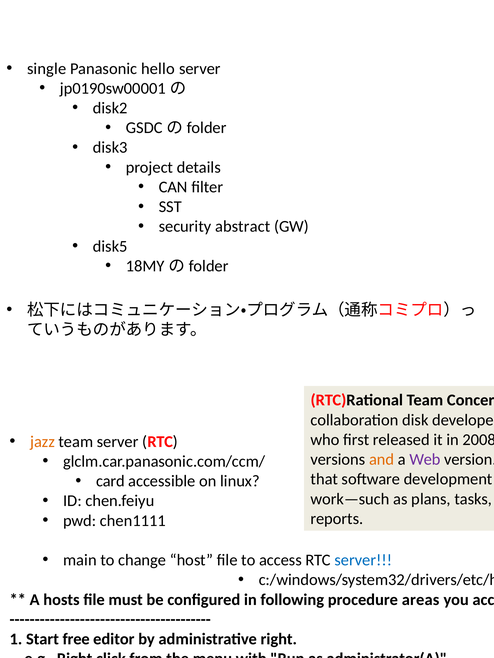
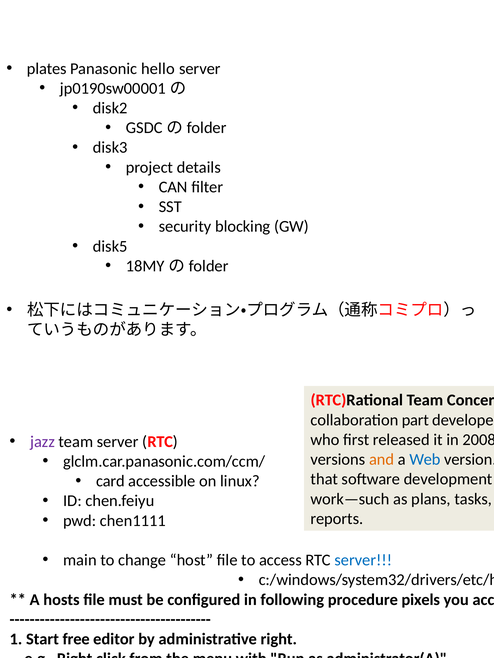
single: single -> plates
abstract: abstract -> blocking
disk: disk -> part
jazz colour: orange -> purple
Web colour: purple -> blue
areas: areas -> pixels
